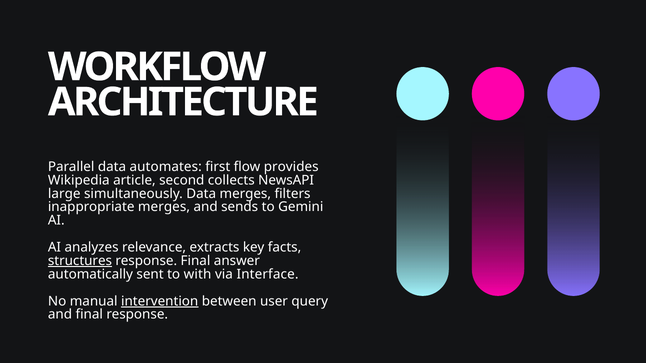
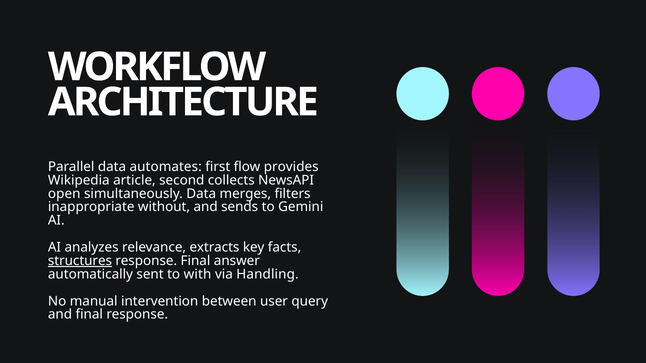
large: large -> open
inappropriate merges: merges -> without
Interface: Interface -> Handling
intervention underline: present -> none
